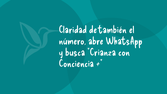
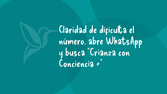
también: también -> dificulta
